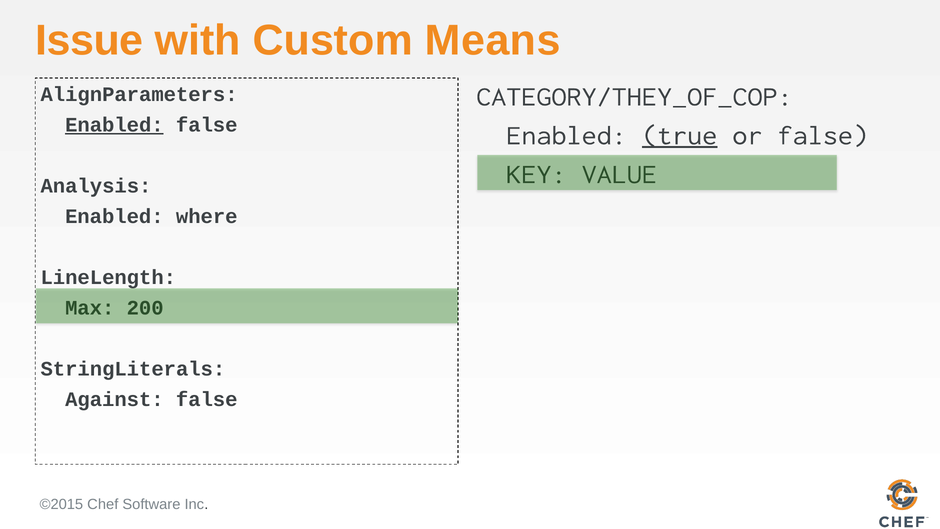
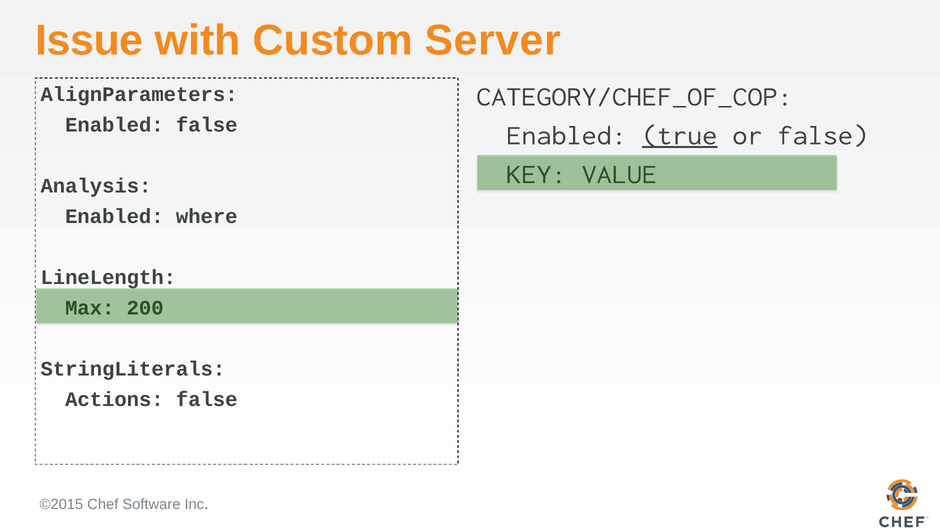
Means: Means -> Server
CATEGORY/THEY_OF_COP: CATEGORY/THEY_OF_COP -> CATEGORY/CHEF_OF_COP
Enabled at (114, 125) underline: present -> none
Against: Against -> Actions
